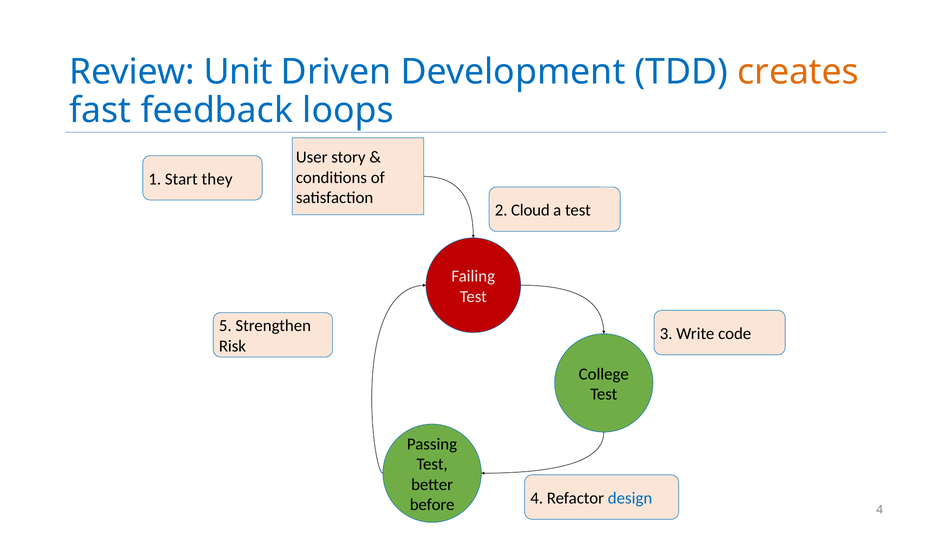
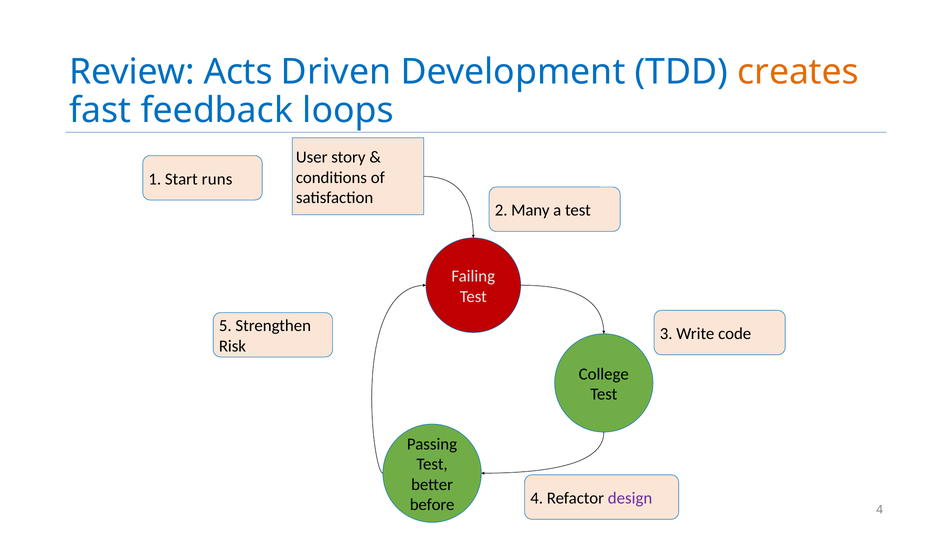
Unit: Unit -> Acts
they: they -> runs
Cloud: Cloud -> Many
design colour: blue -> purple
